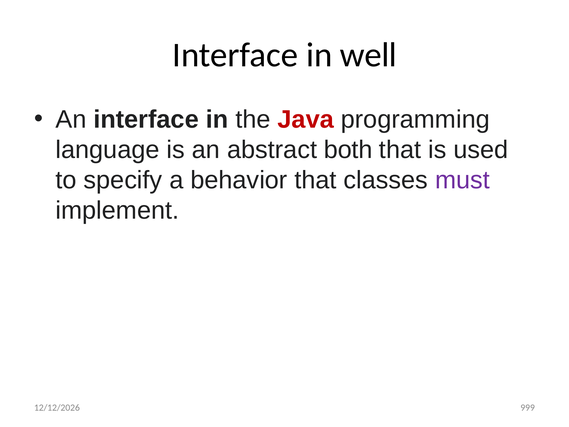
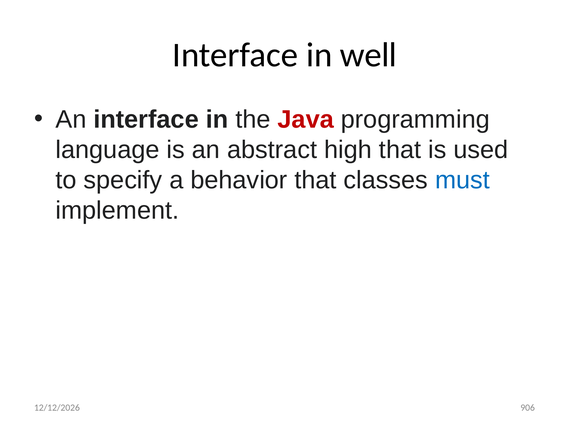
both: both -> high
must colour: purple -> blue
999: 999 -> 906
